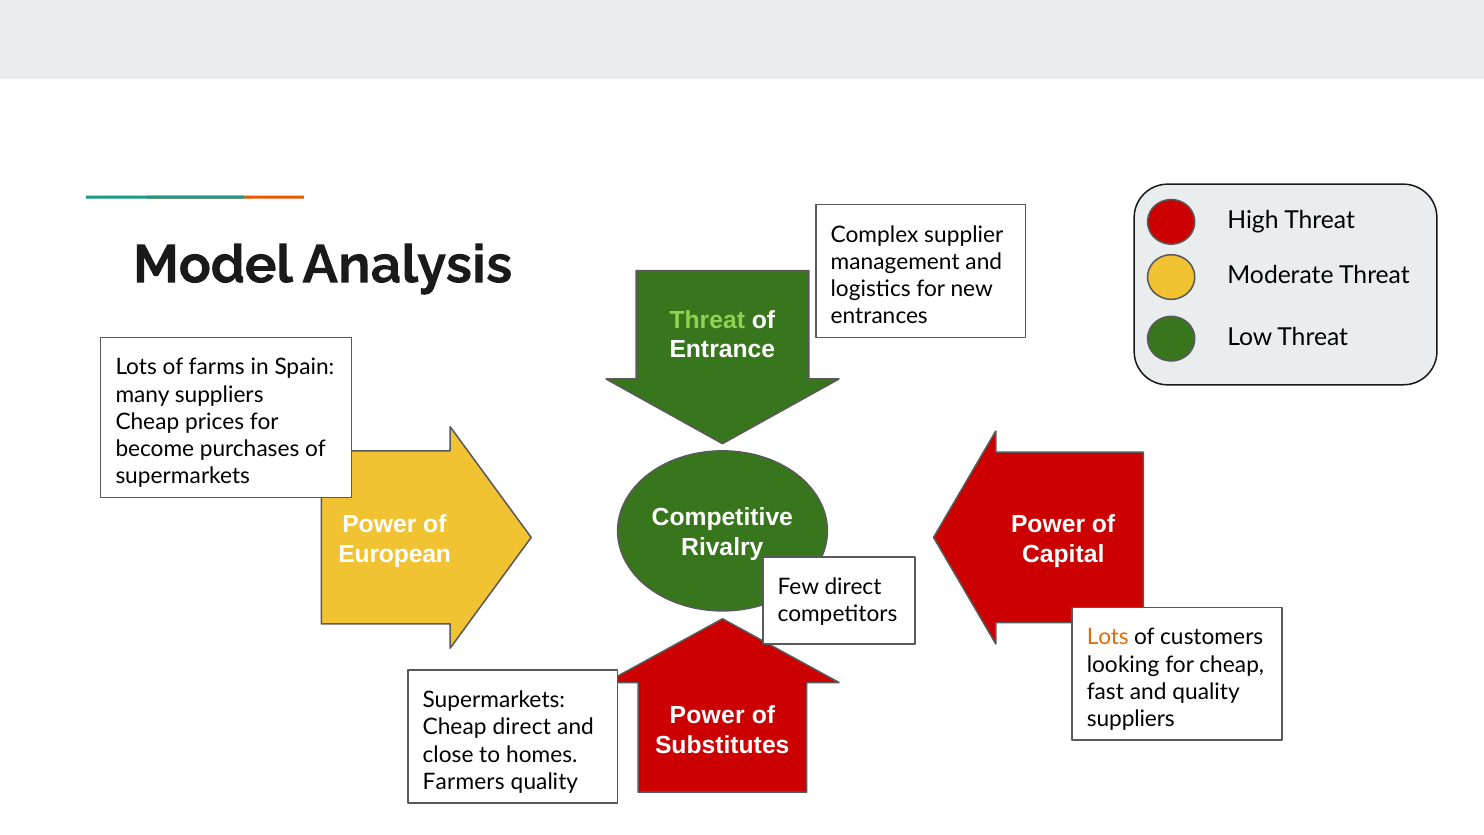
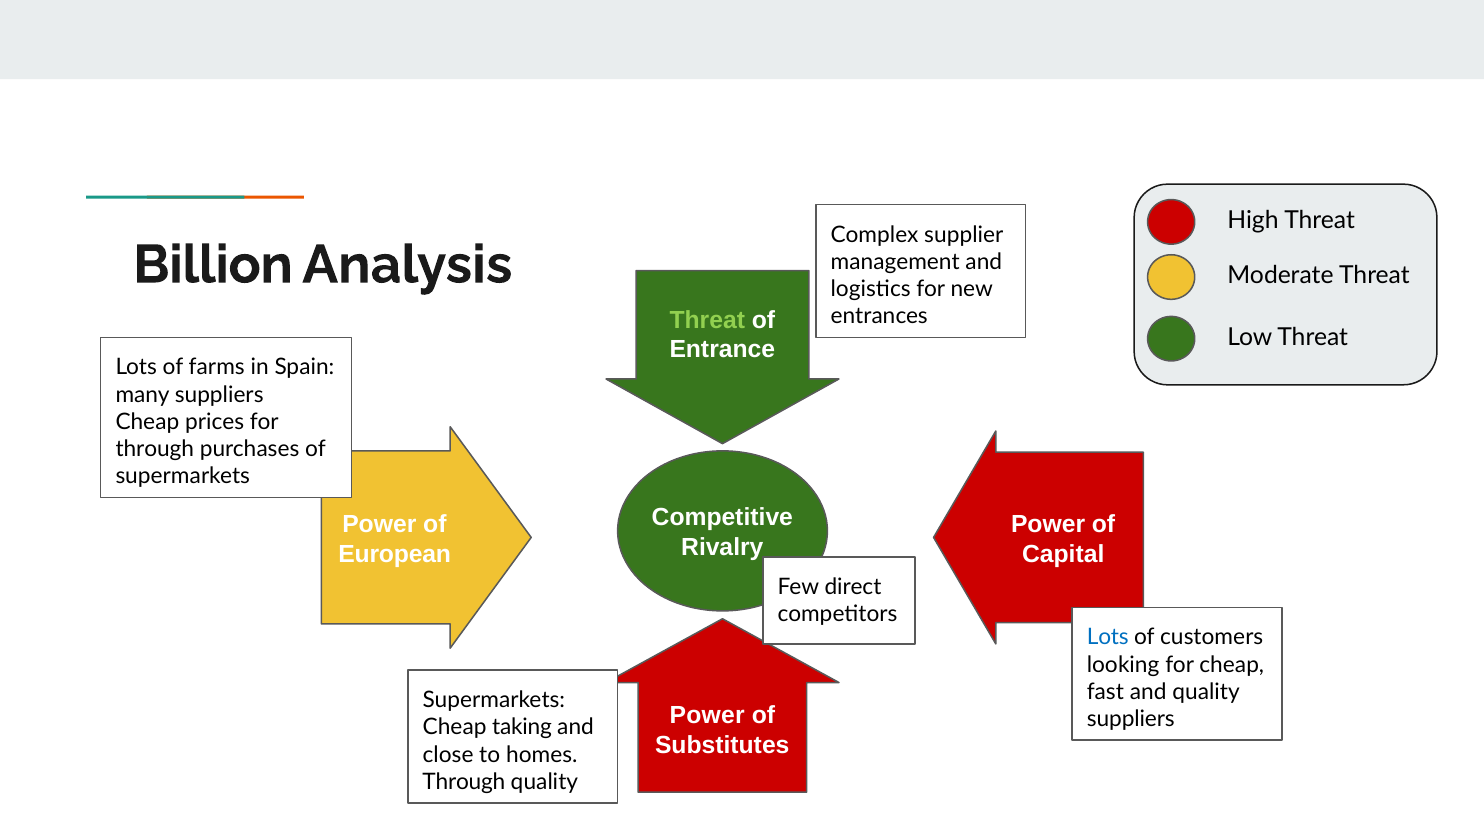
Model: Model -> Billion
become at (155, 449): become -> through
Lots at (1108, 637) colour: orange -> blue
Cheap direct: direct -> taking
Farmers at (464, 782): Farmers -> Through
